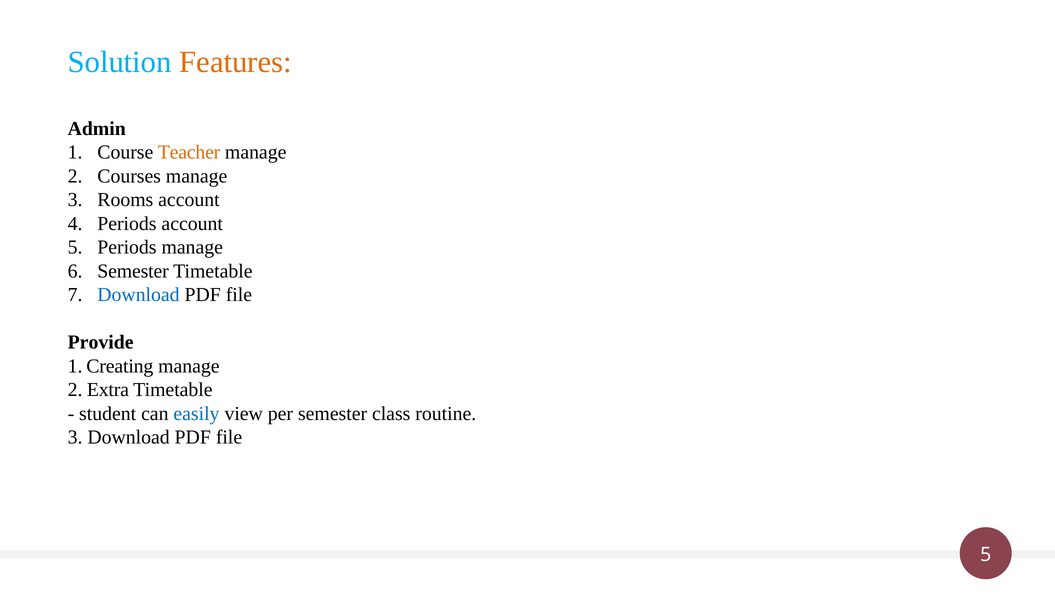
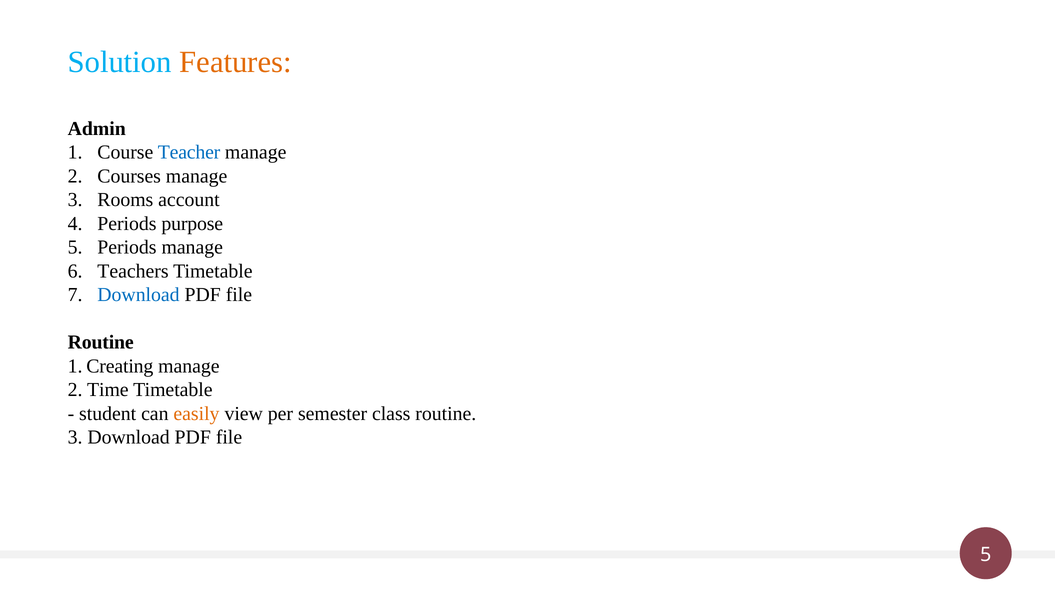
Teacher colour: orange -> blue
Periods account: account -> purpose
Semester at (133, 271): Semester -> Teachers
Provide at (101, 342): Provide -> Routine
Extra: Extra -> Time
easily colour: blue -> orange
